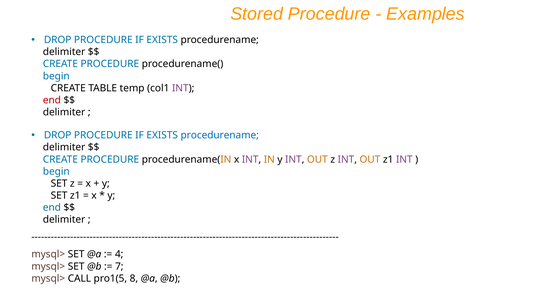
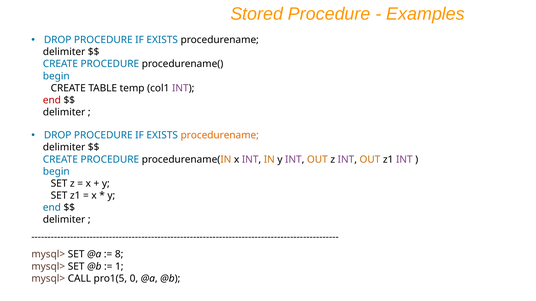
procedurename at (220, 136) colour: blue -> orange
4: 4 -> 8
7: 7 -> 1
8: 8 -> 0
